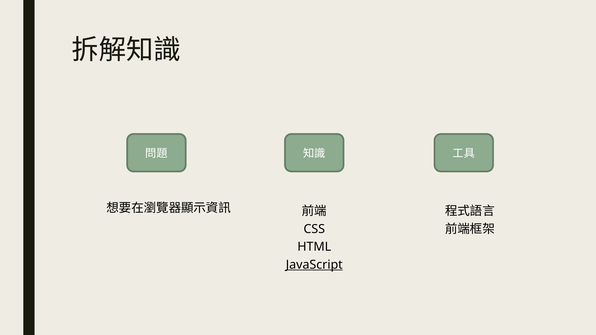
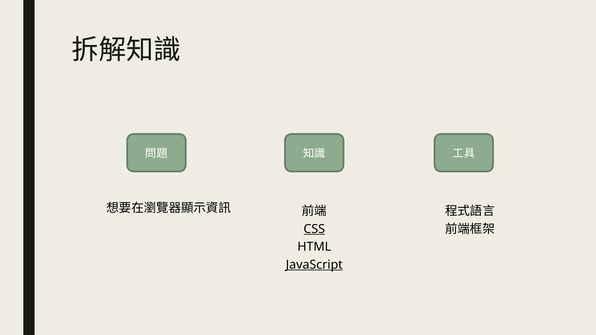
CSS underline: none -> present
